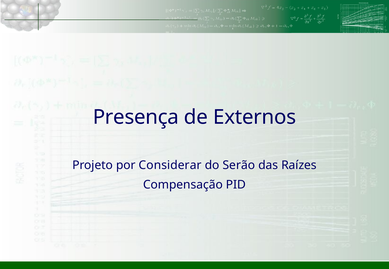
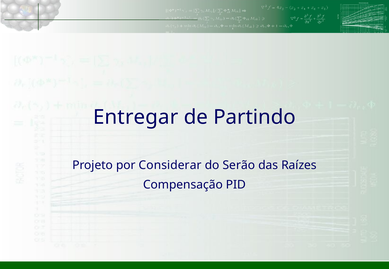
Presença: Presença -> Entregar
Externos: Externos -> Partindo
